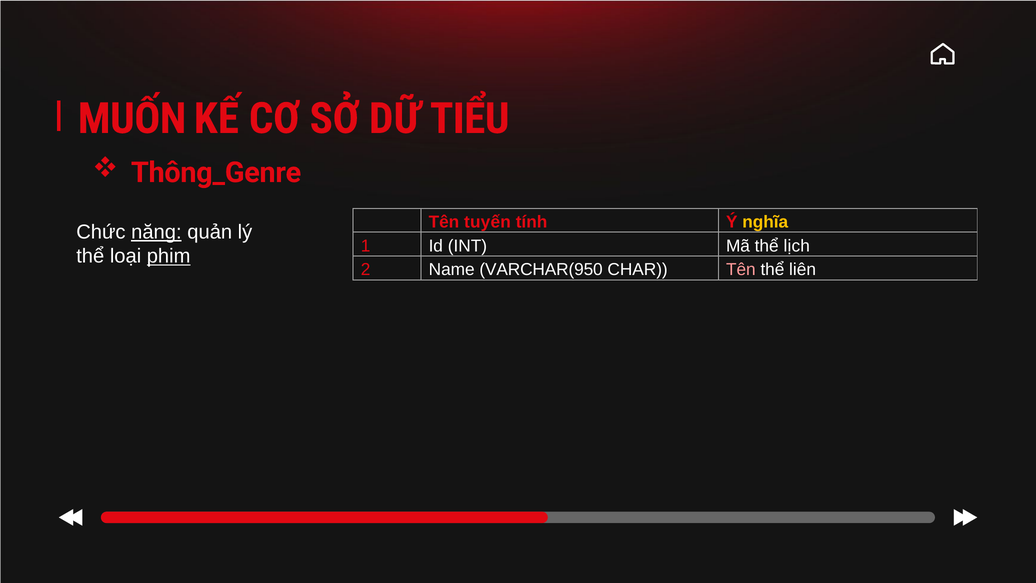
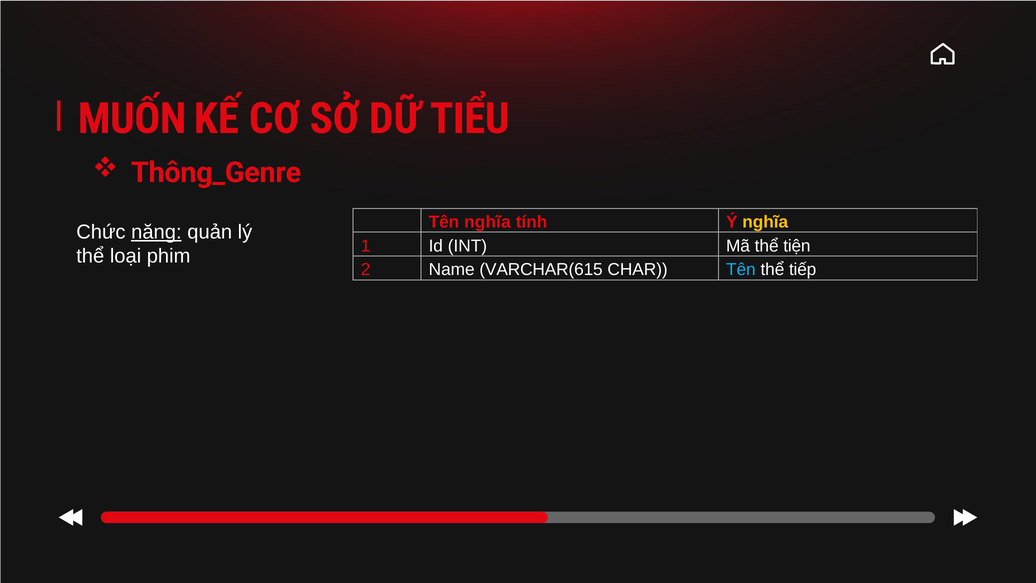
Tên tuyến: tuyến -> nghĩa
lịch: lịch -> tiện
phim underline: present -> none
VARCHAR(950: VARCHAR(950 -> VARCHAR(615
Tên at (741, 270) colour: pink -> light blue
liên: liên -> tiếp
